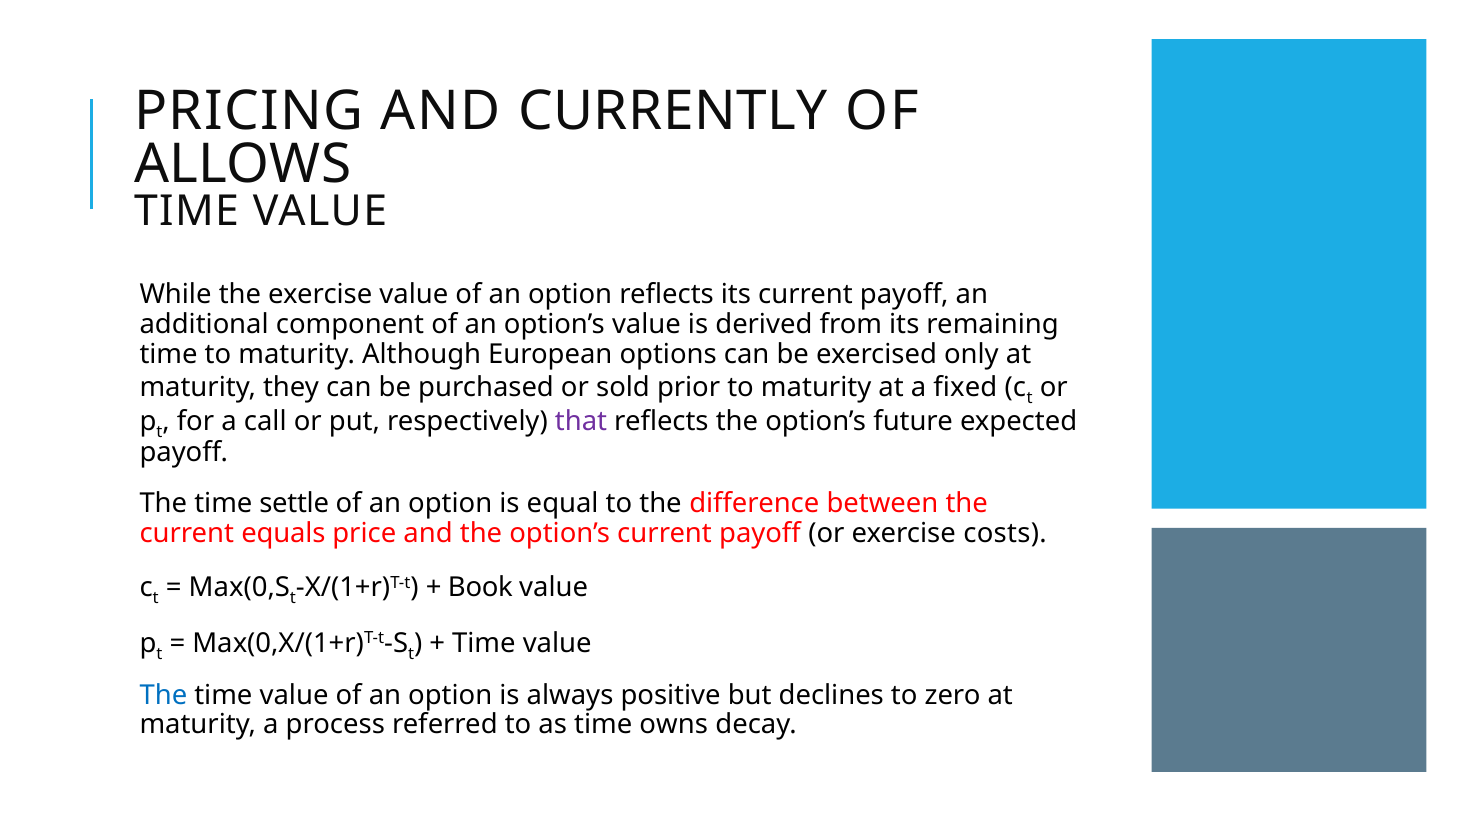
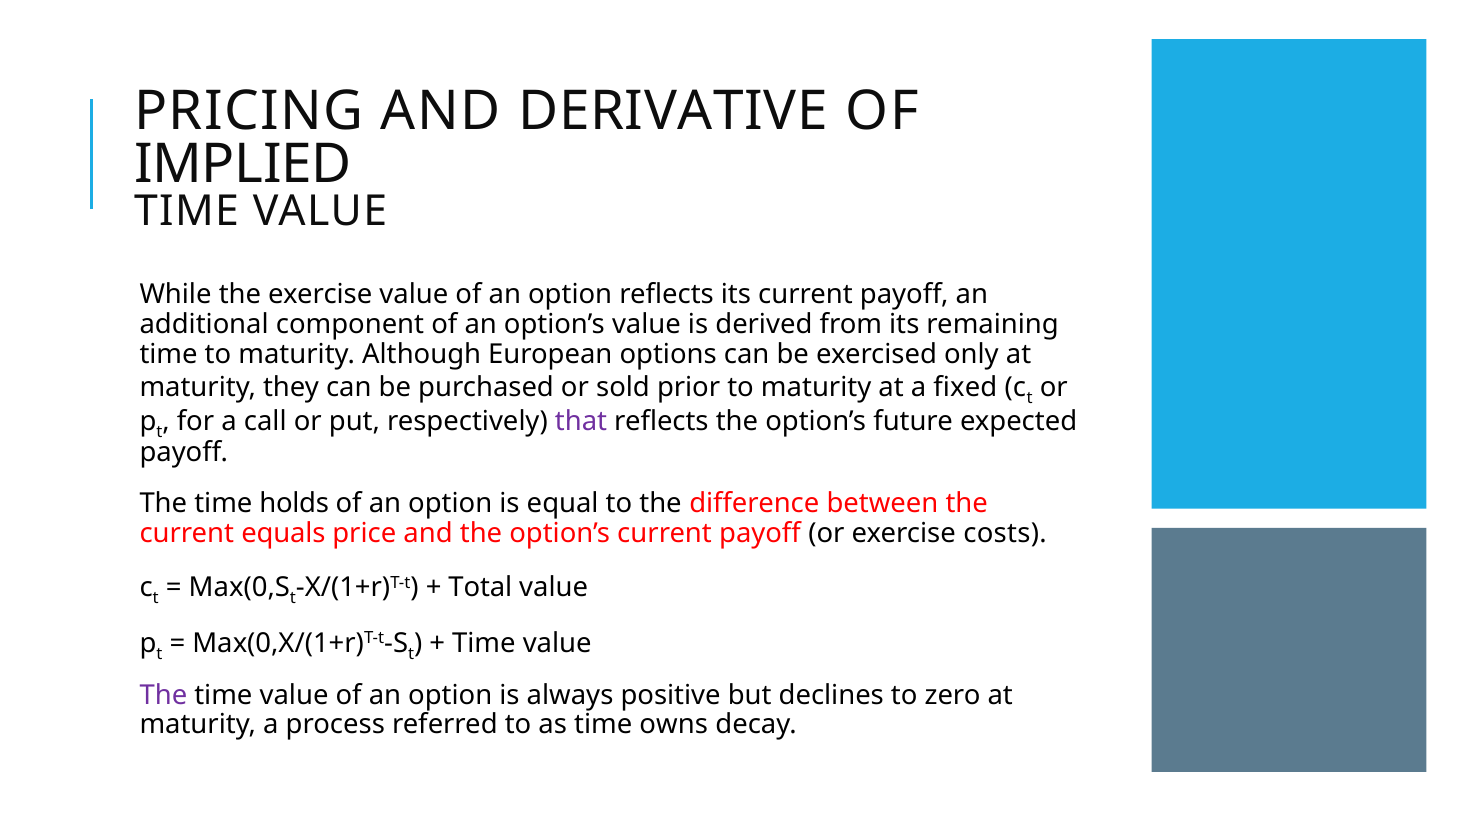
CURRENTLY: CURRENTLY -> DERIVATIVE
ALLOWS: ALLOWS -> IMPLIED
settle: settle -> holds
Book: Book -> Total
The at (163, 695) colour: blue -> purple
